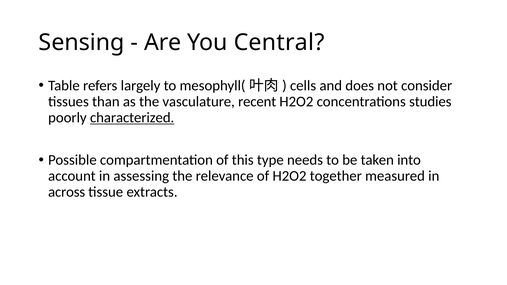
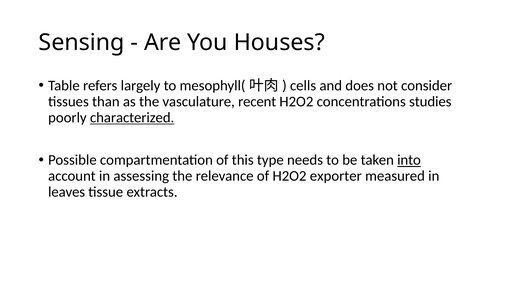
Central: Central -> Houses
into underline: none -> present
together: together -> exporter
across: across -> leaves
